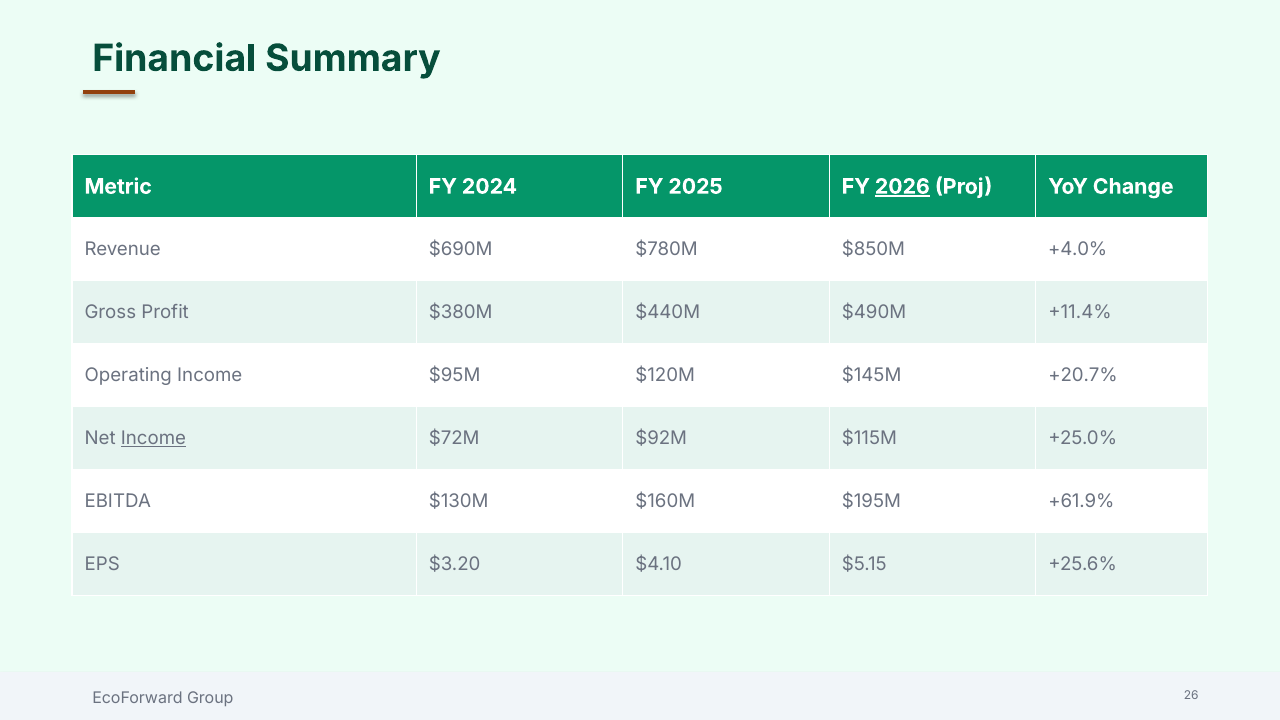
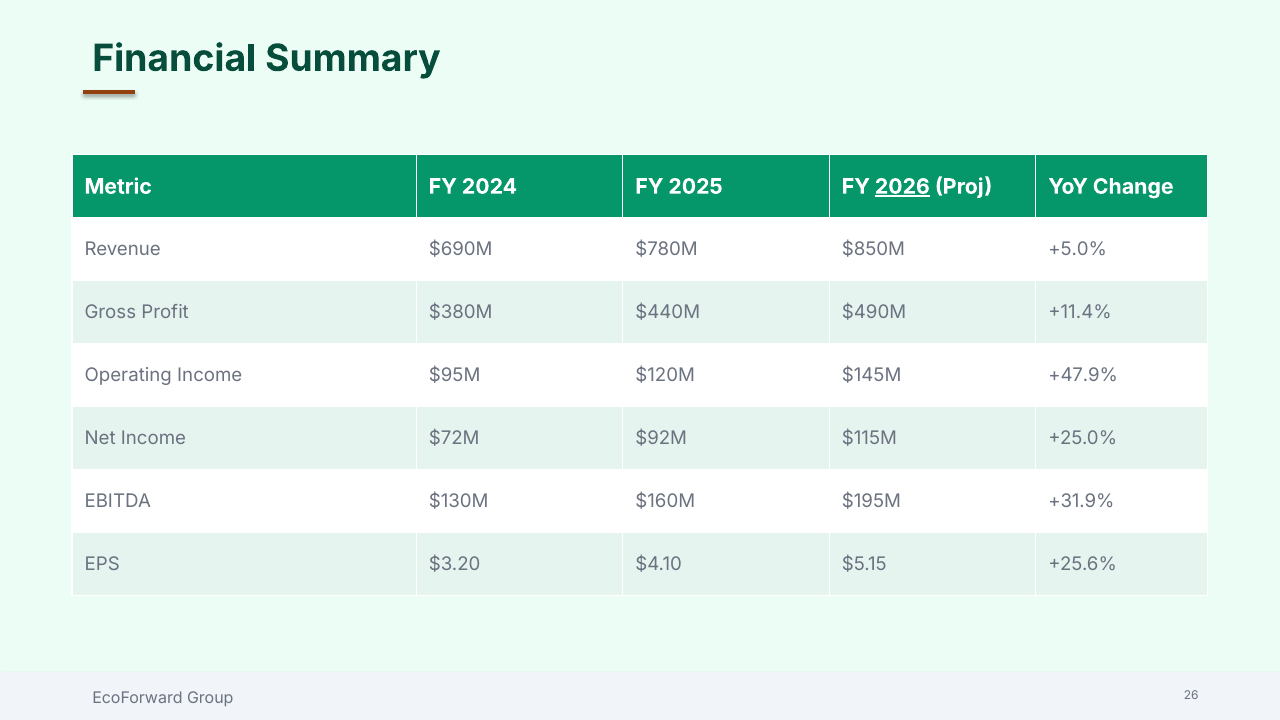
+4.0%: +4.0% -> +5.0%
+20.7%: +20.7% -> +47.9%
Income at (153, 438) underline: present -> none
+61.9%: +61.9% -> +31.9%
